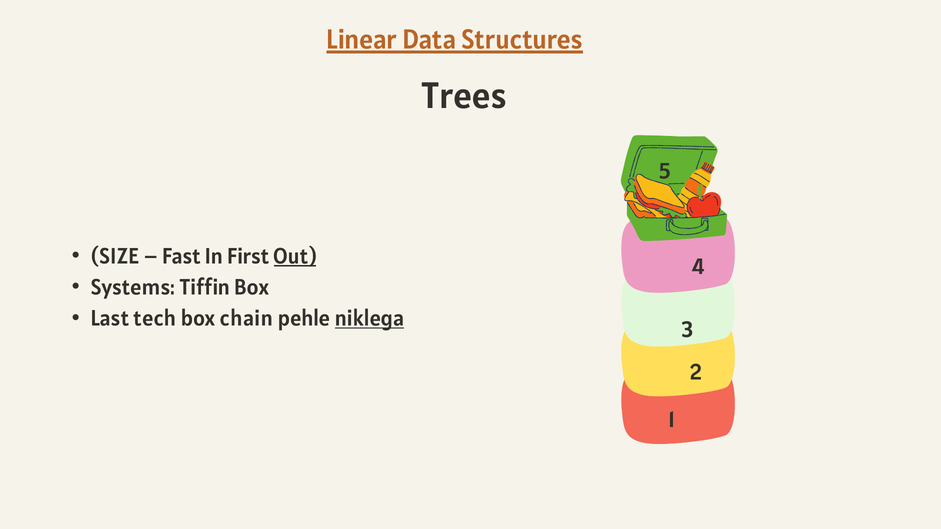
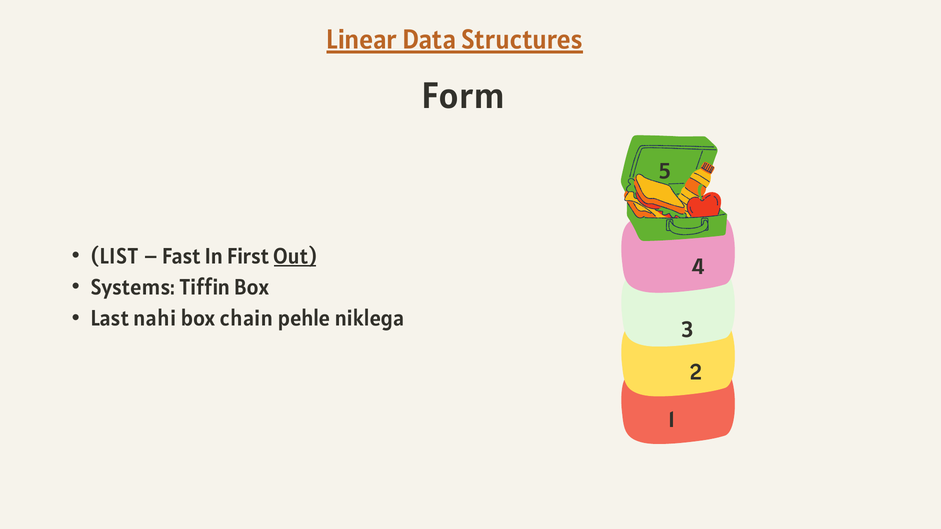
Trees: Trees -> Form
SIZE: SIZE -> LIST
tech: tech -> nahi
niklega underline: present -> none
